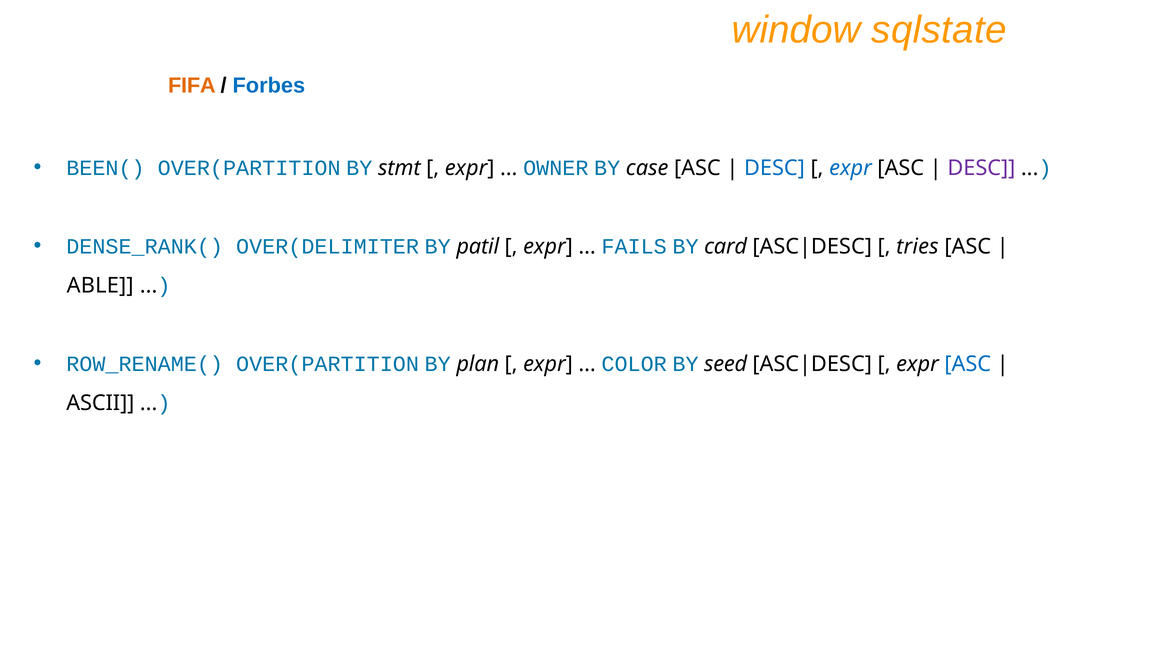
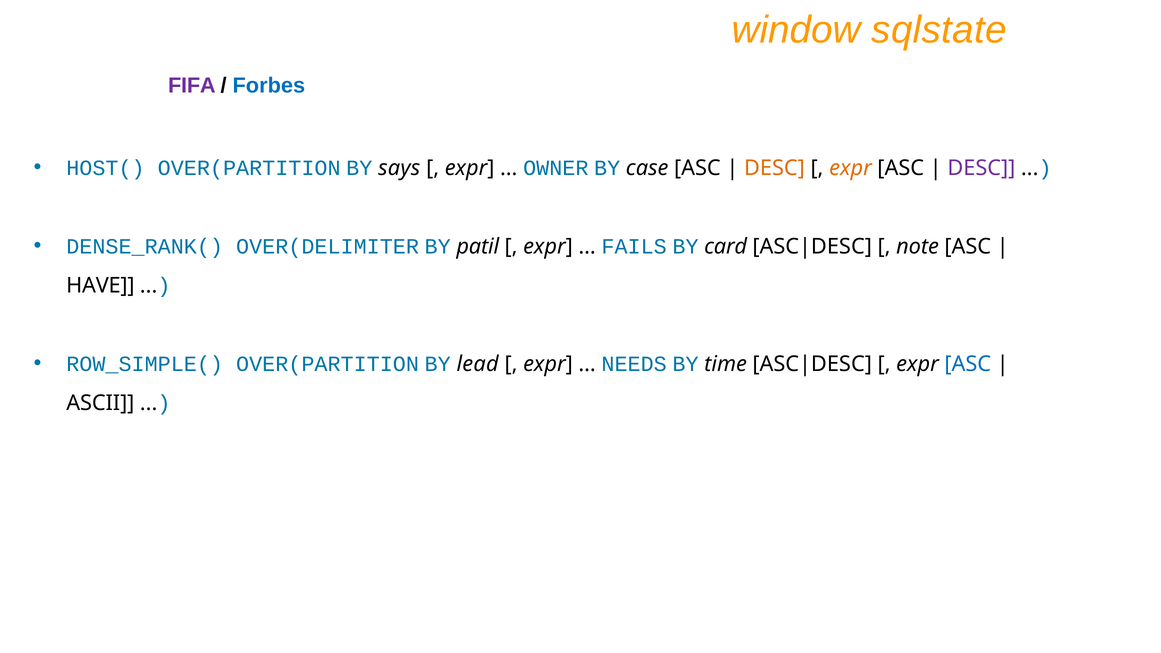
FIFA colour: orange -> purple
BEEN(: BEEN( -> HOST(
stmt: stmt -> says
DESC at (774, 168) colour: blue -> orange
expr at (850, 168) colour: blue -> orange
tries: tries -> note
ABLE: ABLE -> HAVE
ROW_RENAME(: ROW_RENAME( -> ROW_SIMPLE(
plan: plan -> lead
COLOR: COLOR -> NEEDS
seed: seed -> time
